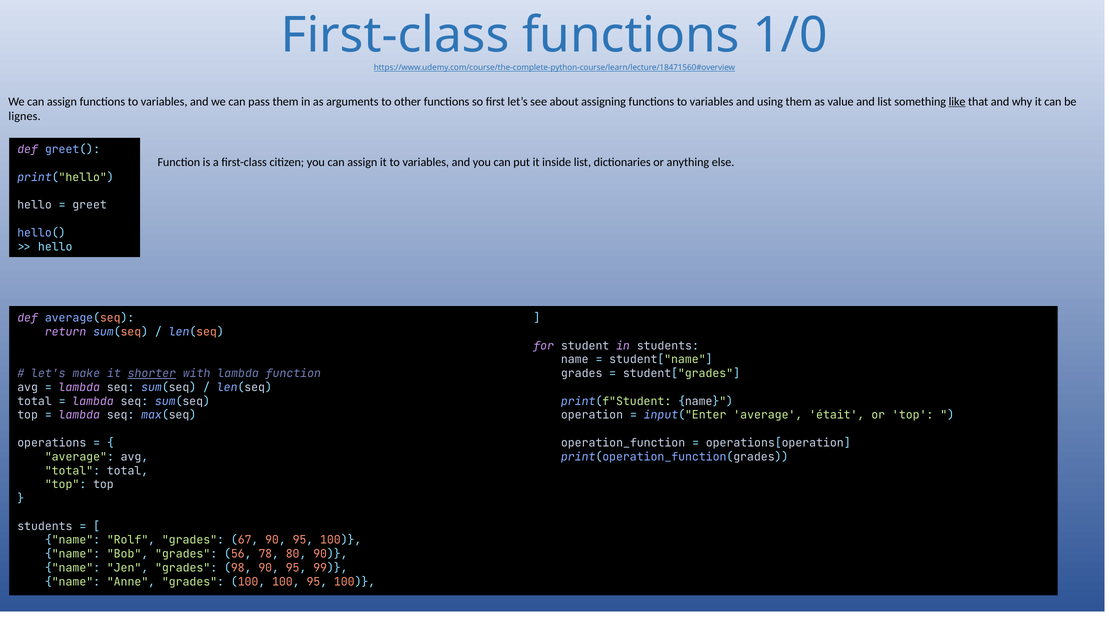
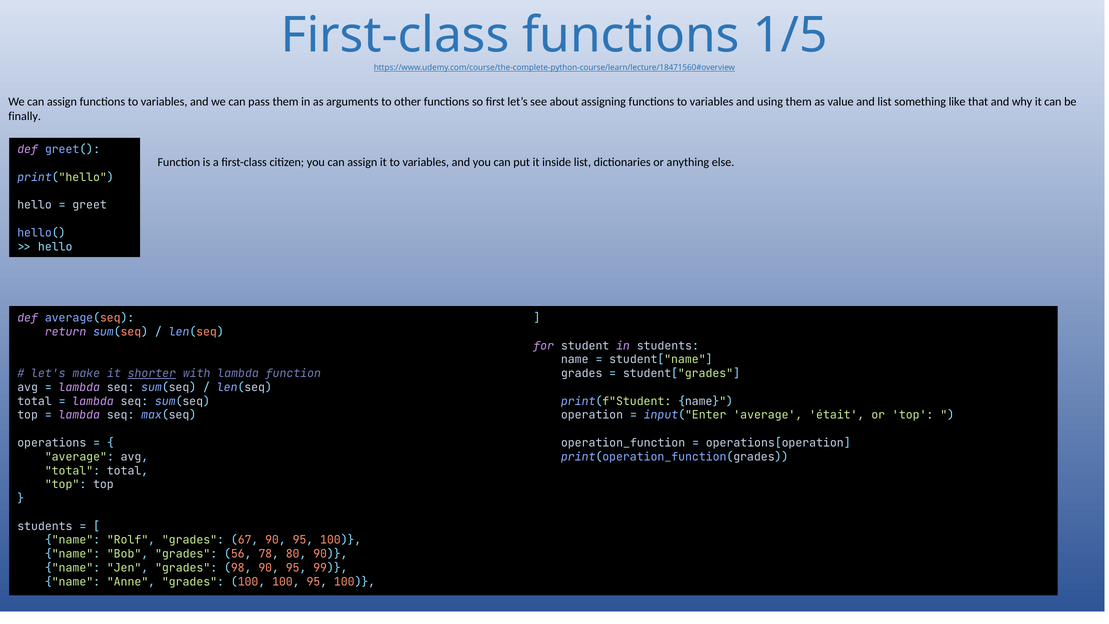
1/0: 1/0 -> 1/5
like underline: present -> none
lignes: lignes -> finally
